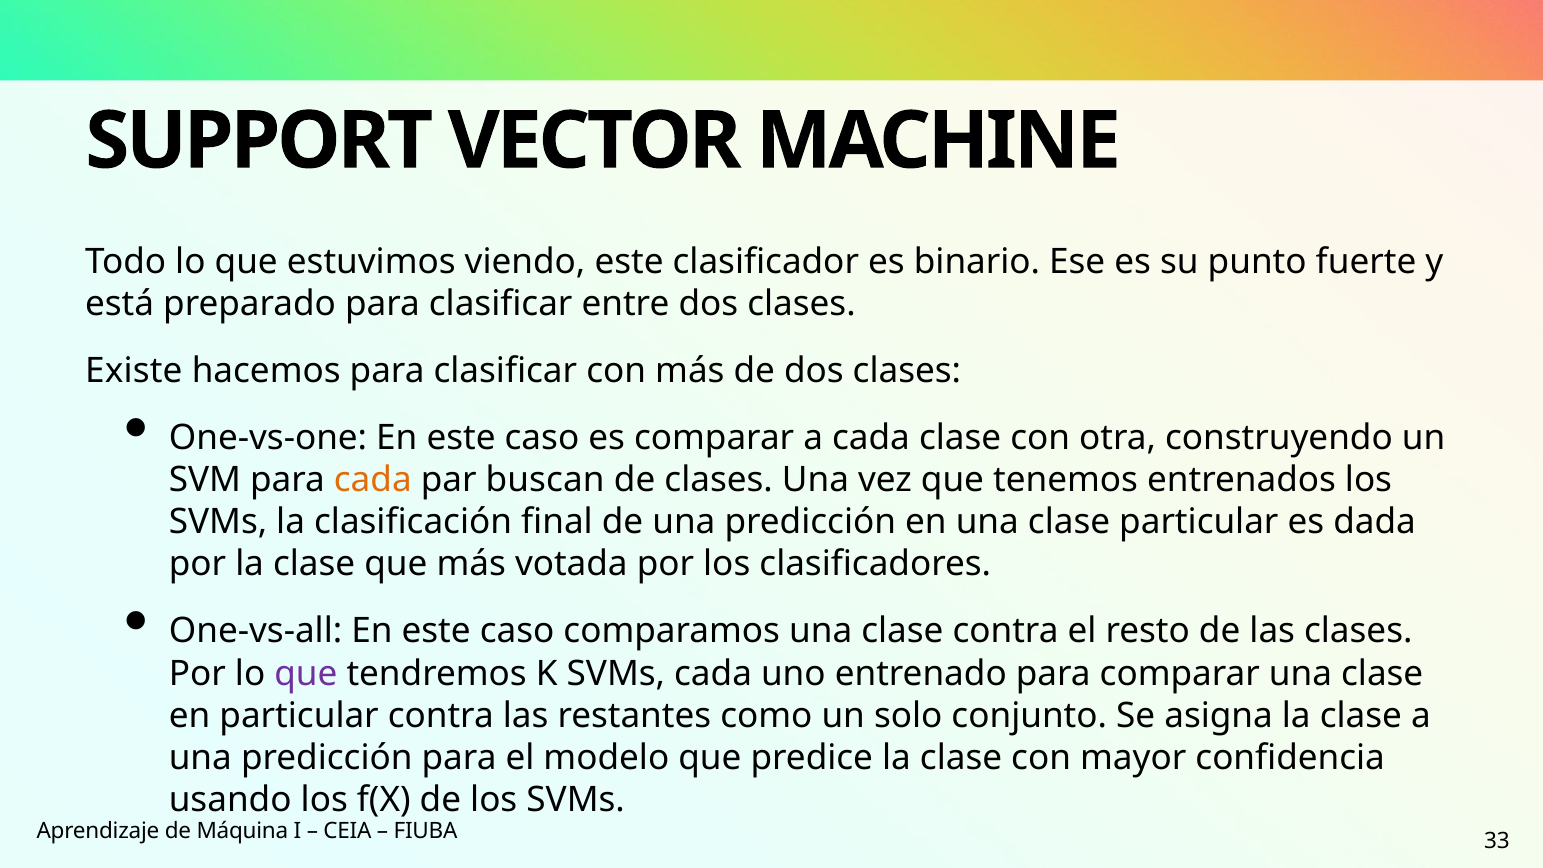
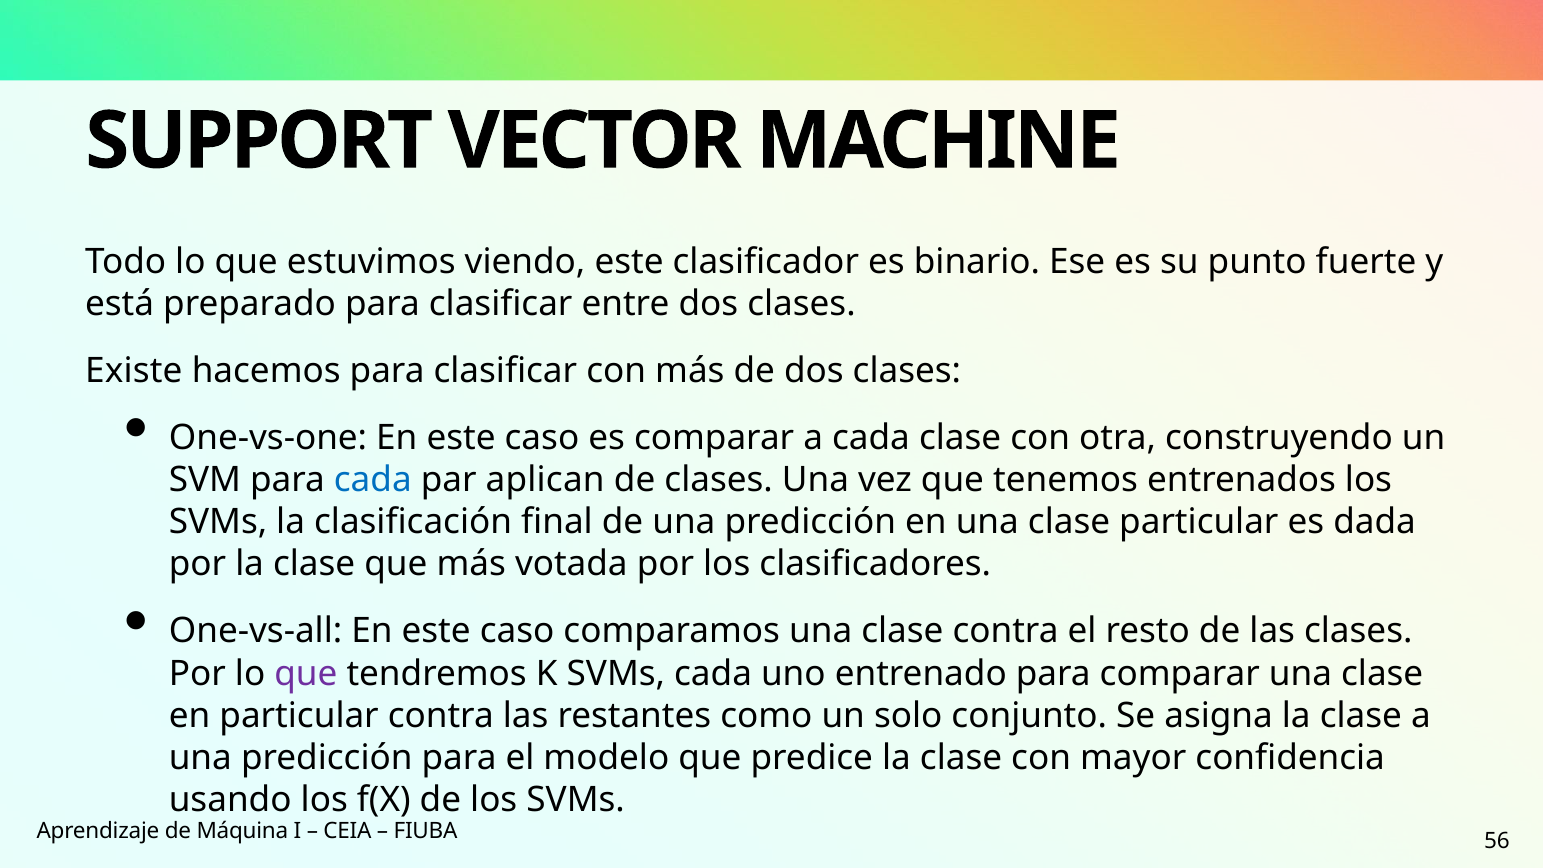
cada at (373, 480) colour: orange -> blue
buscan: buscan -> aplican
33: 33 -> 56
